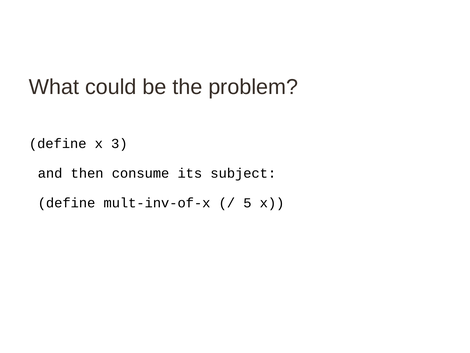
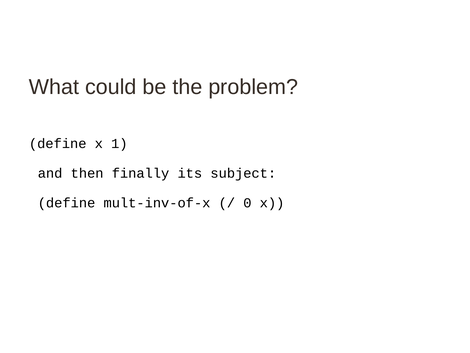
3: 3 -> 1
consume: consume -> finally
5: 5 -> 0
